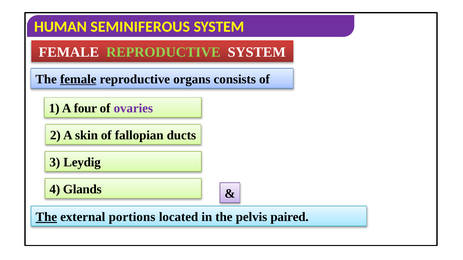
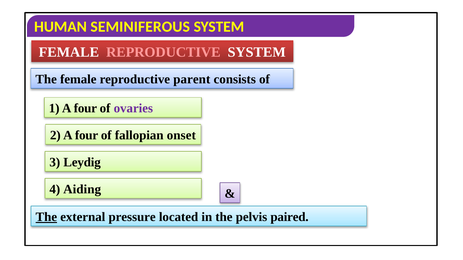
REPRODUCTIVE at (163, 52) colour: light green -> pink
female at (78, 79) underline: present -> none
organs: organs -> parent
2 A skin: skin -> four
ducts: ducts -> onset
Glands: Glands -> Aiding
portions: portions -> pressure
